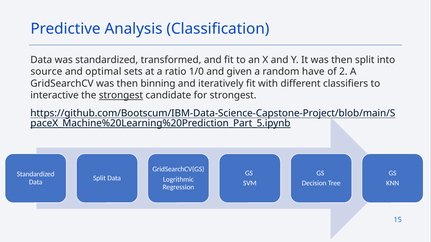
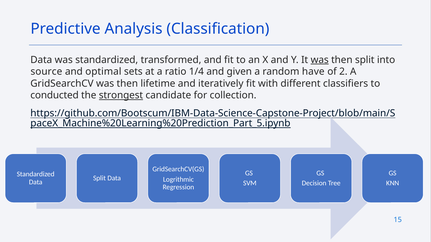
was at (320, 60) underline: none -> present
1/0: 1/0 -> 1/4
binning: binning -> lifetime
interactive: interactive -> conducted
for strongest: strongest -> collection
